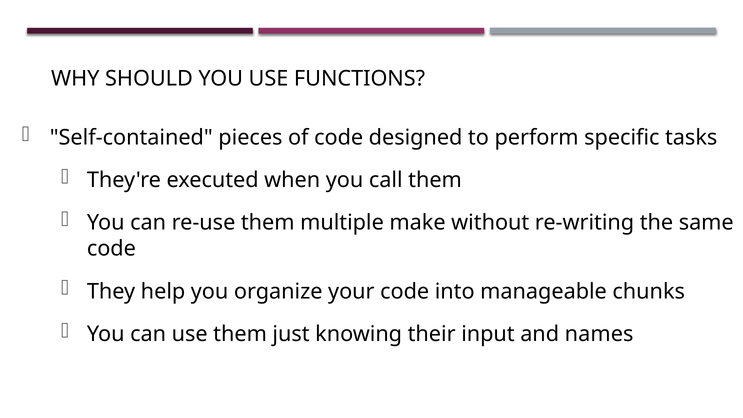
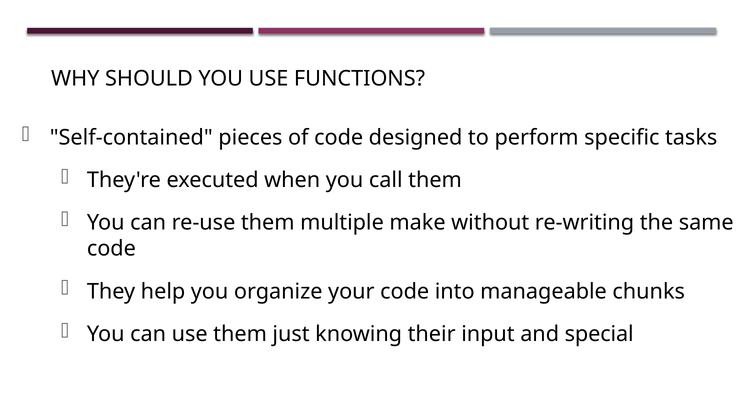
names: names -> special
